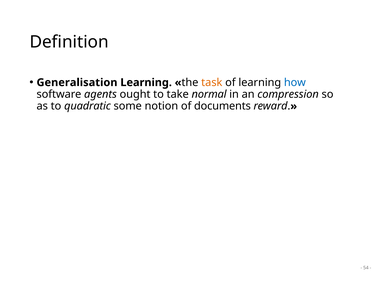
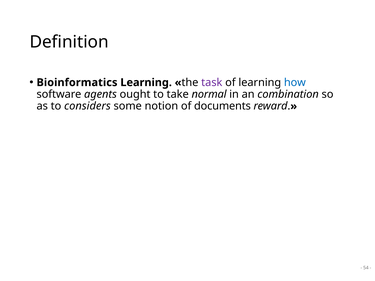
Generalisation: Generalisation -> Bioinformatics
task colour: orange -> purple
compression: compression -> combination
quadratic: quadratic -> considers
